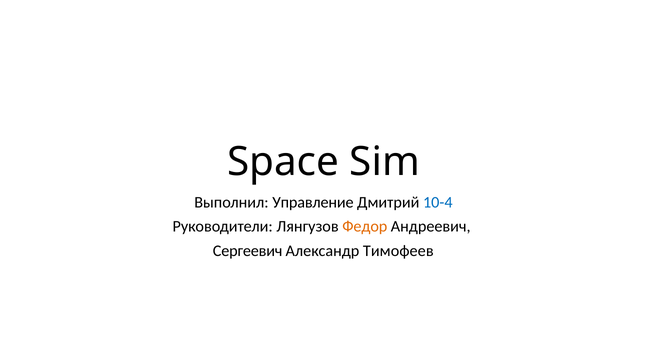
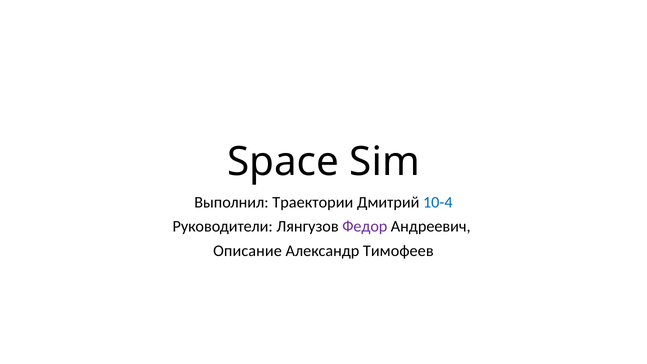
Управление: Управление -> Траектории
Федор colour: orange -> purple
Сергеевич: Сергеевич -> Описание
